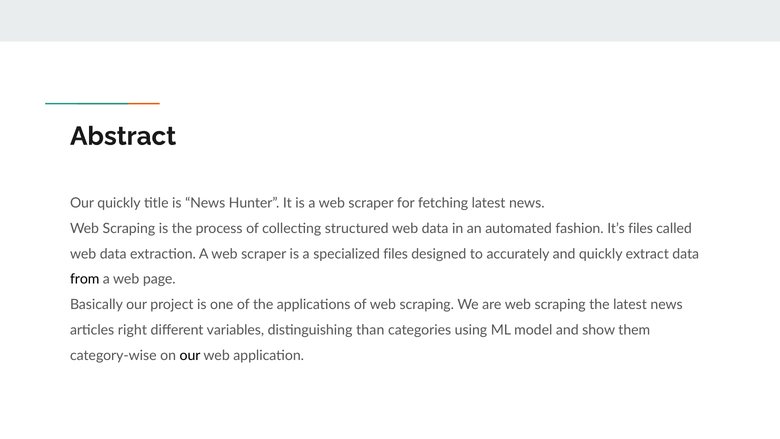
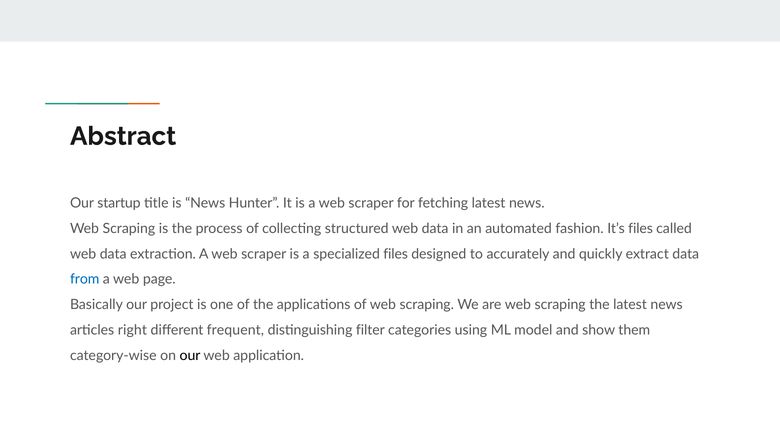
Our quickly: quickly -> startup
from colour: black -> blue
variables: variables -> frequent
than: than -> filter
